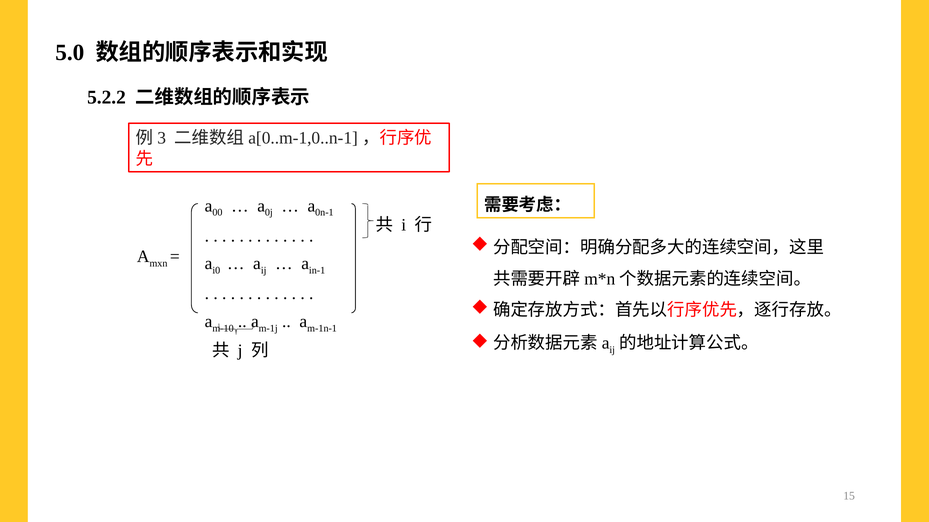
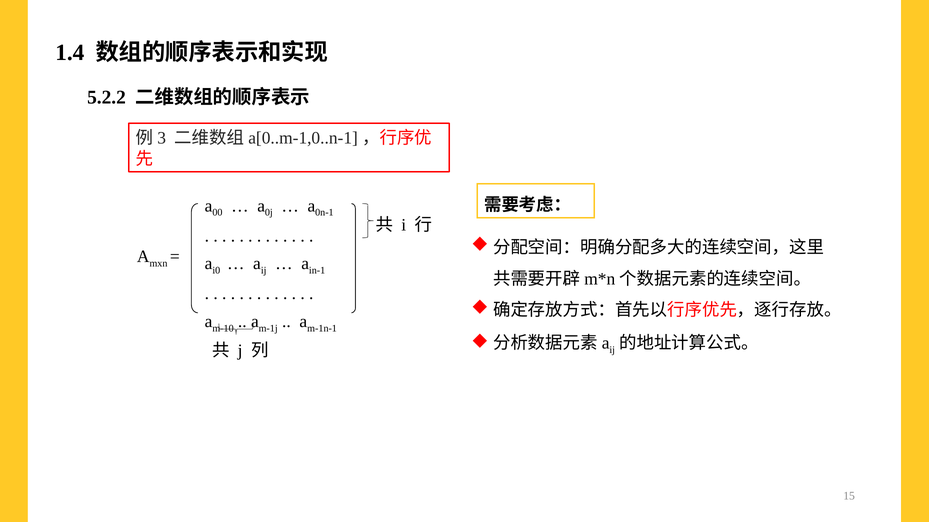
5.0: 5.0 -> 1.4
